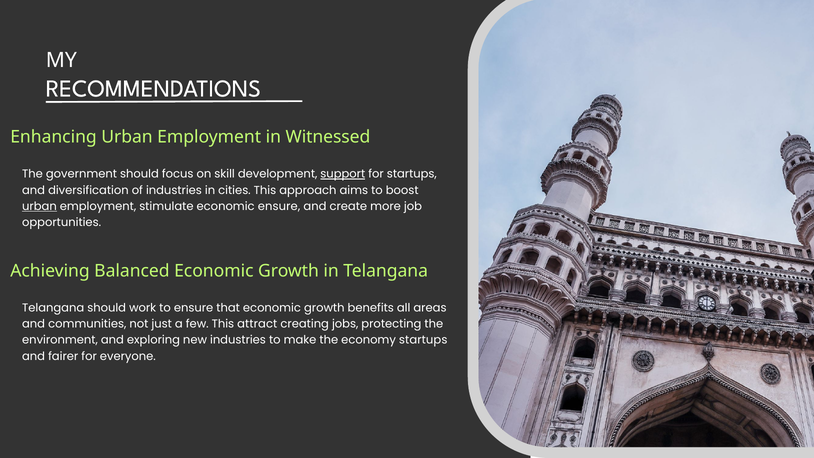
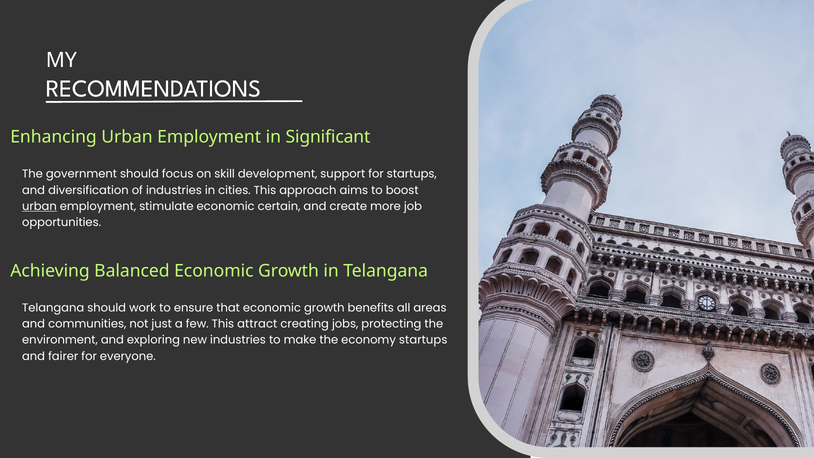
Witnessed: Witnessed -> Significant
support underline: present -> none
economic ensure: ensure -> certain
